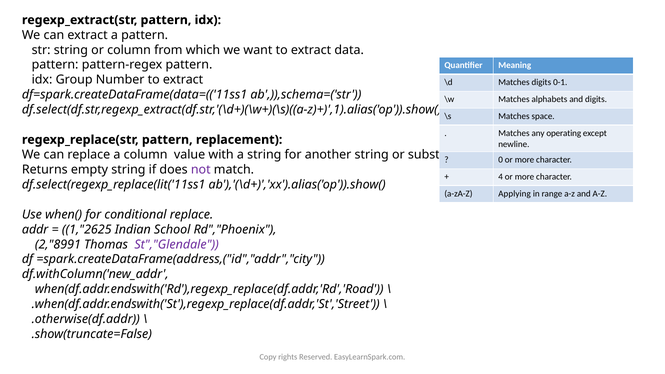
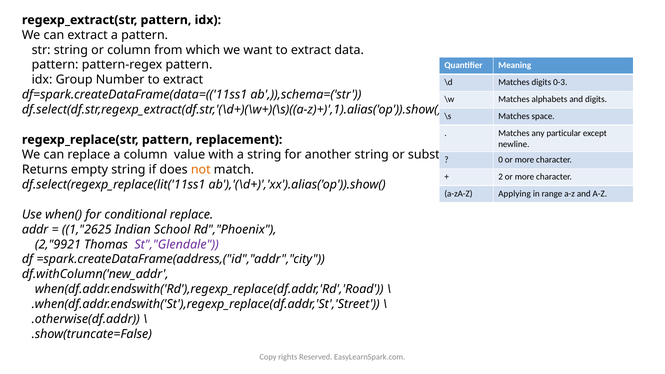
0-1: 0-1 -> 0-3
operating: operating -> particular
not colour: purple -> orange
4: 4 -> 2
2,"8991: 2,"8991 -> 2,"9921
